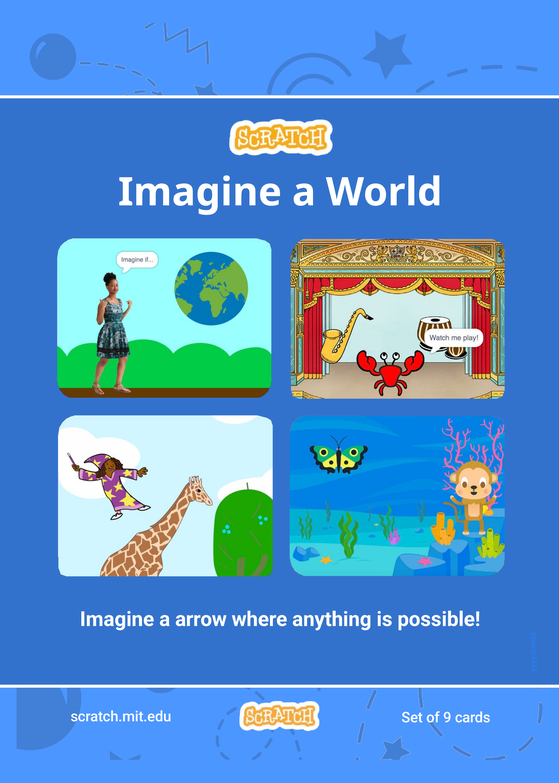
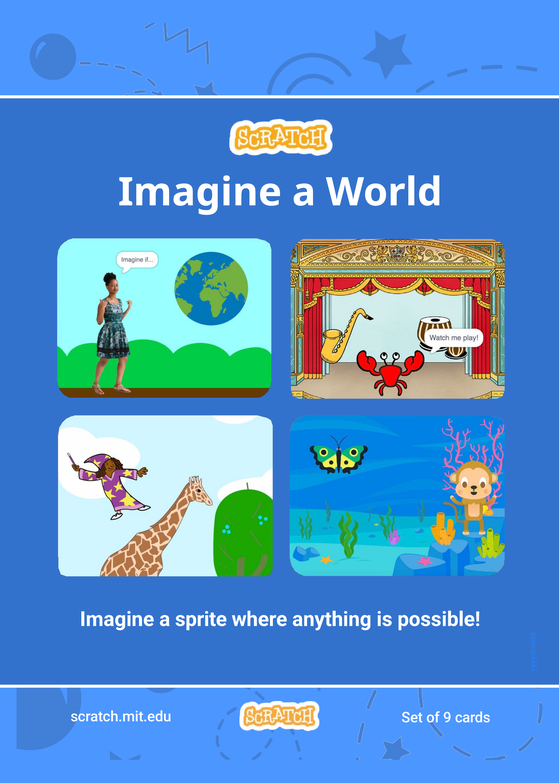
arrow: arrow -> sprite
